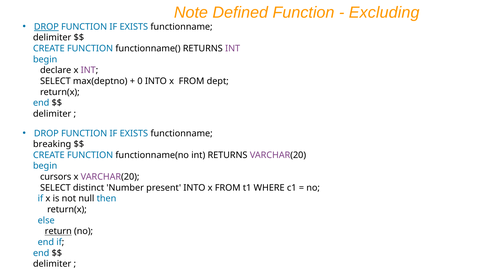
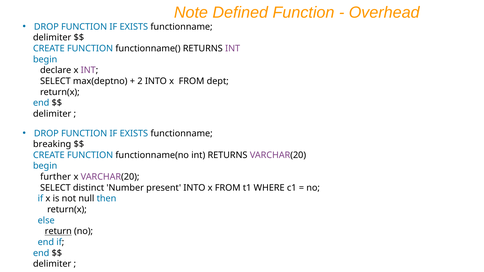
Excluding: Excluding -> Overhead
DROP at (46, 27) underline: present -> none
0: 0 -> 2
cursors: cursors -> further
